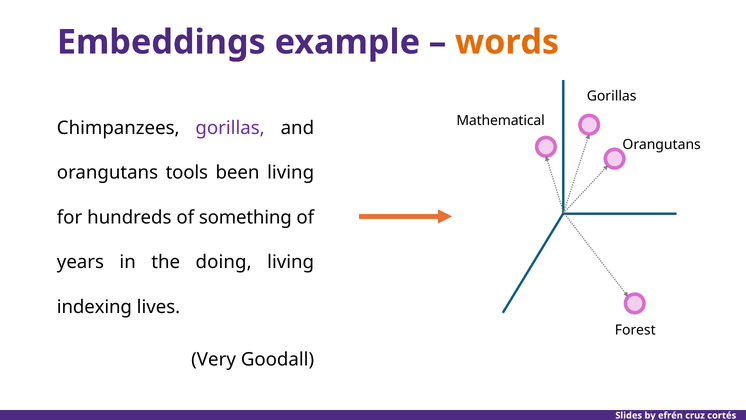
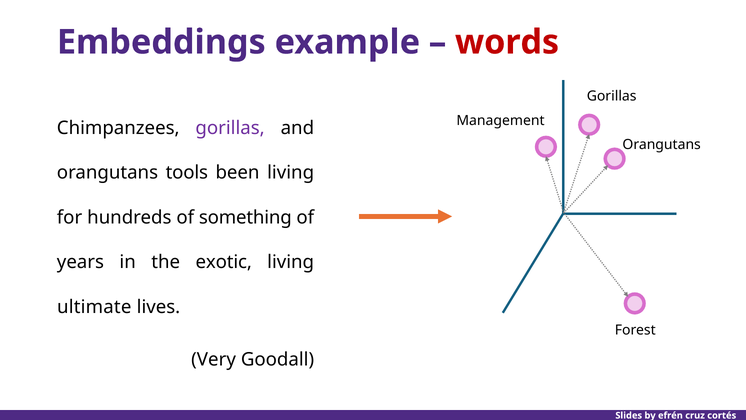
words colour: orange -> red
Mathematical: Mathematical -> Management
doing: doing -> exotic
indexing: indexing -> ultimate
